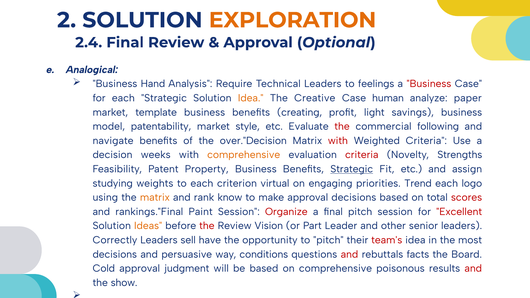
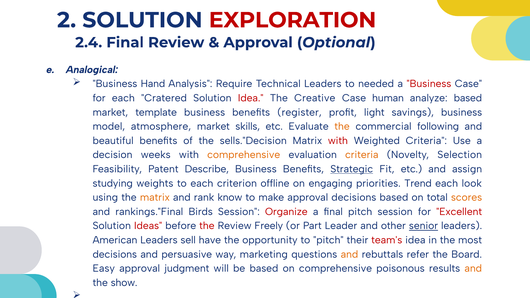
EXPLORATION colour: orange -> red
feelings: feelings -> needed
each Strategic: Strategic -> Cratered
Idea at (251, 98) colour: orange -> red
analyze paper: paper -> based
creating: creating -> register
patentability: patentability -> atmosphere
style: style -> skills
the at (342, 127) colour: red -> orange
navigate: navigate -> beautiful
over."Decision: over."Decision -> sells."Decision
criteria at (362, 155) colour: red -> orange
Strengths: Strengths -> Selection
Property: Property -> Describe
virtual: virtual -> offline
logo: logo -> look
scores colour: red -> orange
Paint: Paint -> Birds
Ideas colour: orange -> red
Vision: Vision -> Freely
senior underline: none -> present
Correctly: Correctly -> American
conditions: conditions -> marketing
and at (349, 254) colour: red -> orange
facts: facts -> refer
Cold: Cold -> Easy
and at (473, 269) colour: red -> orange
